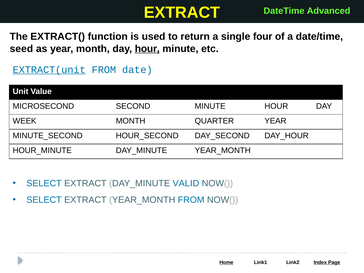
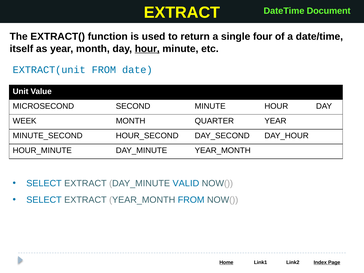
Advanced: Advanced -> Document
seed: seed -> itself
EXTRACT(unit underline: present -> none
